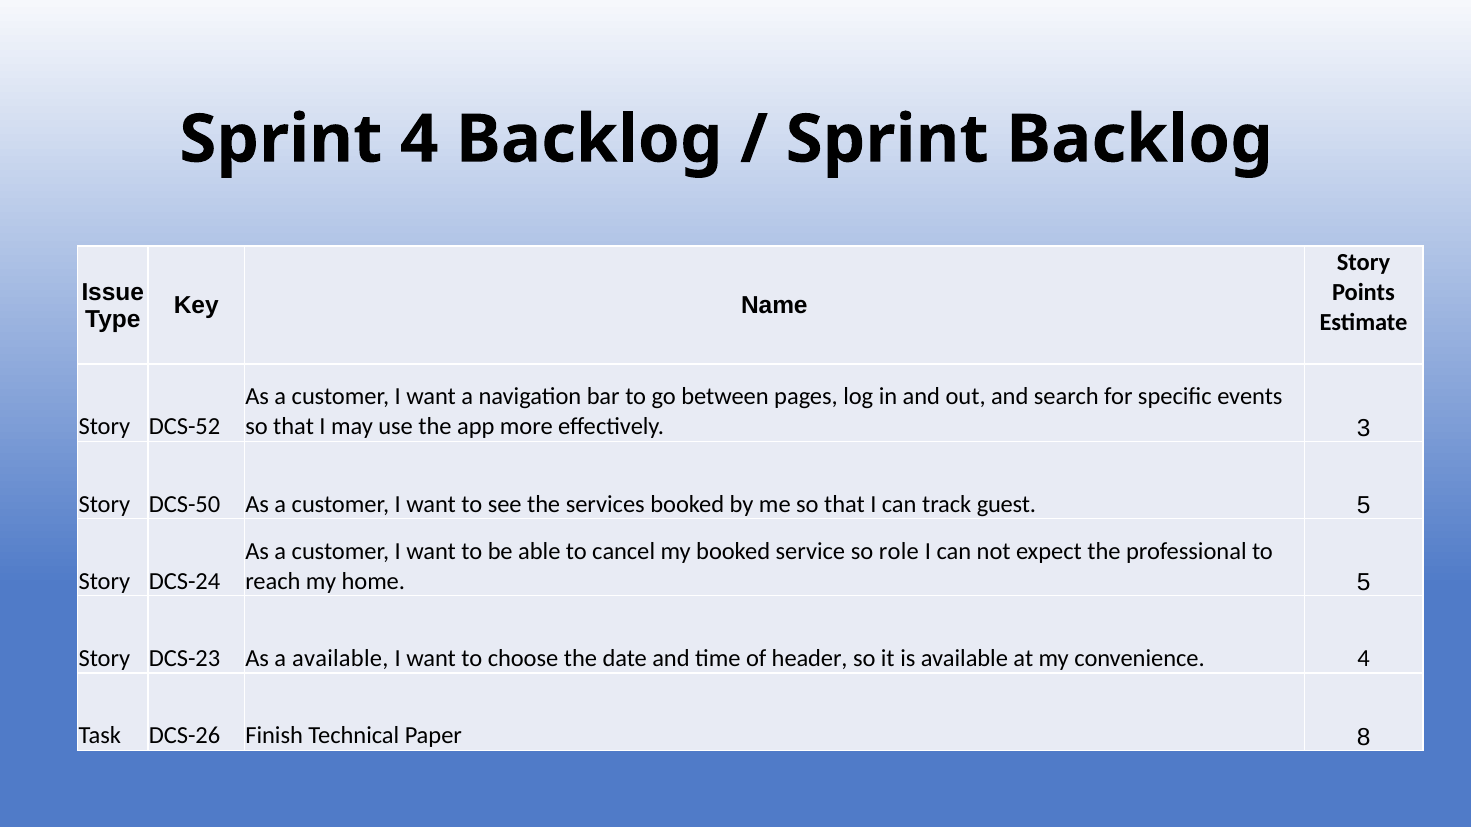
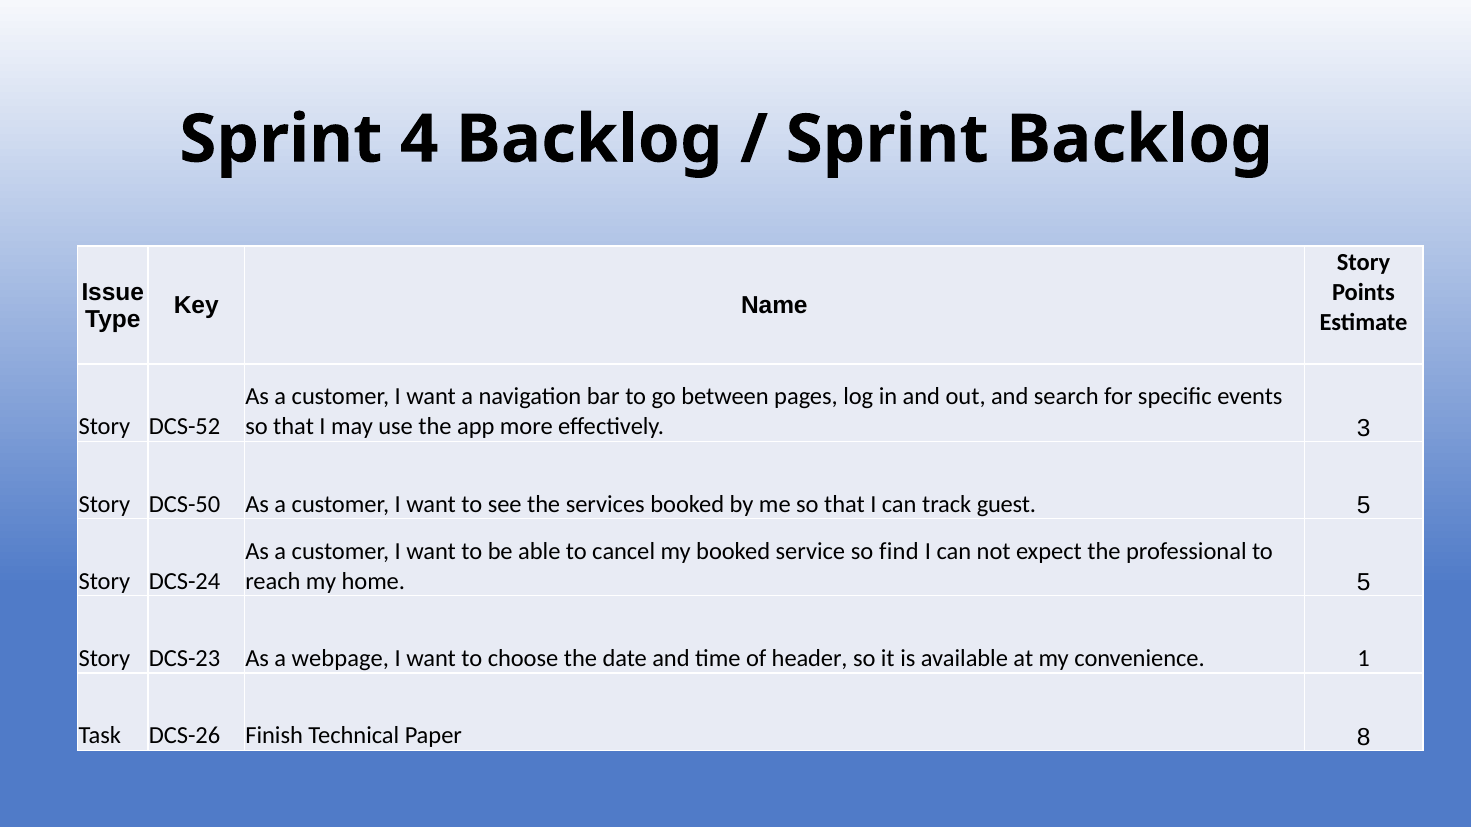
role: role -> find
a available: available -> webpage
convenience 4: 4 -> 1
